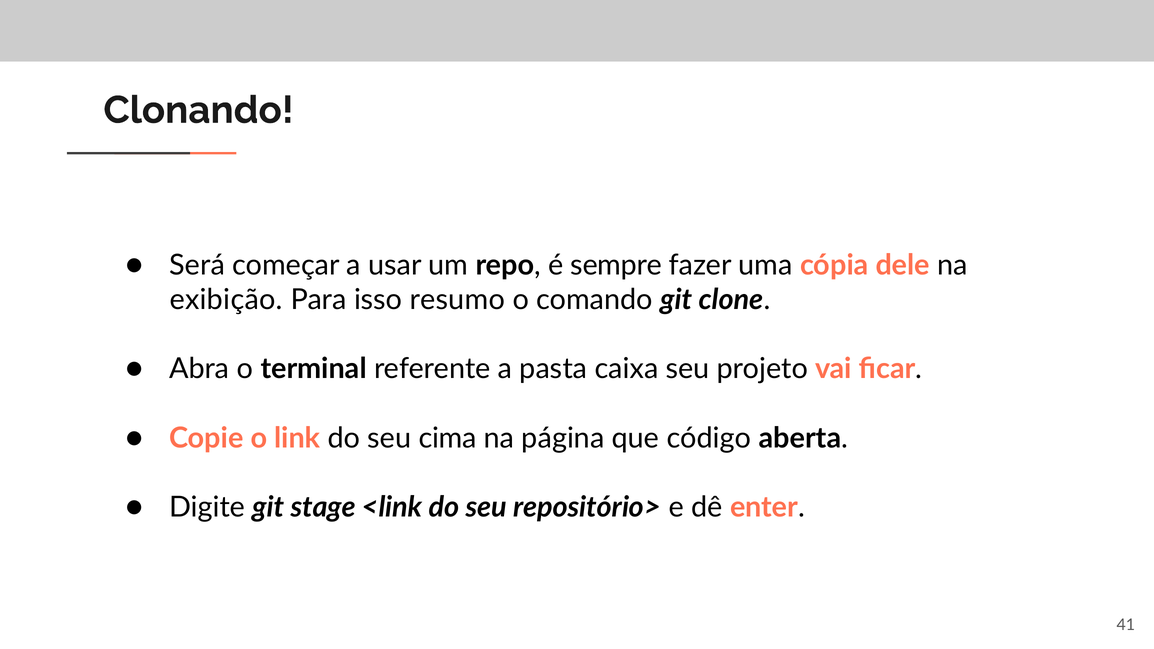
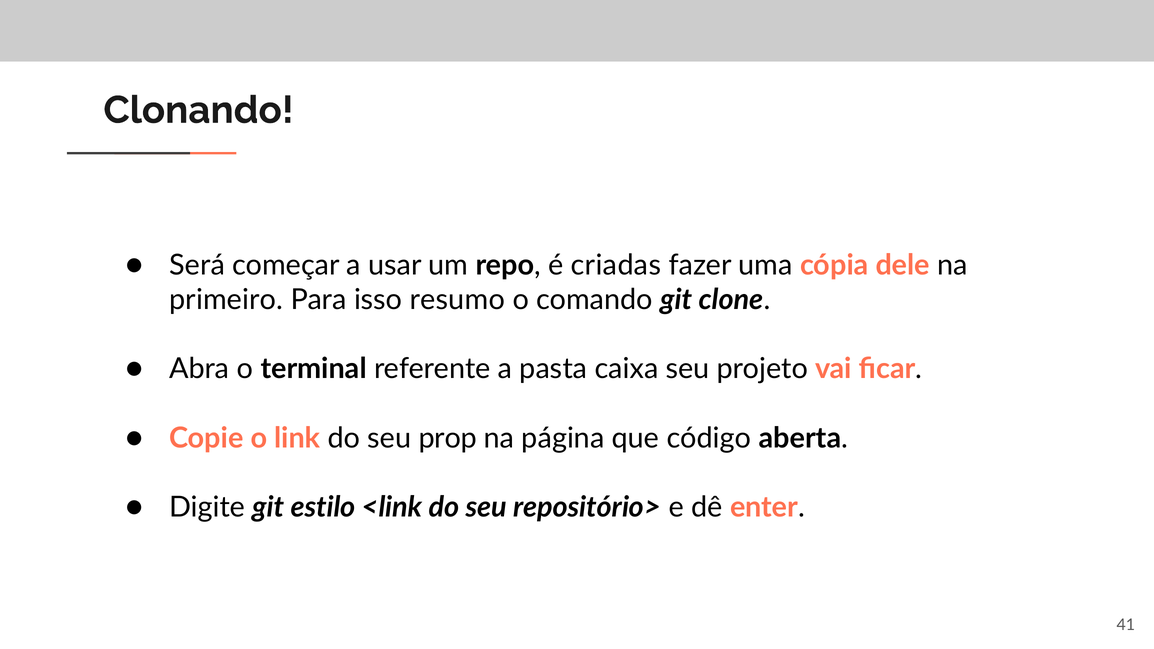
sempre: sempre -> criadas
exibição: exibição -> primeiro
cima: cima -> prop
stage: stage -> estilo
